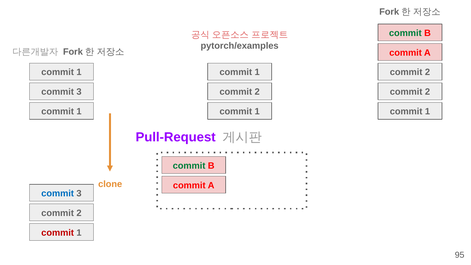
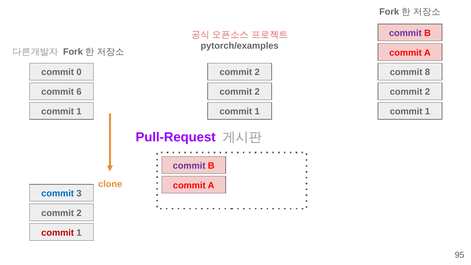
commit at (405, 33) colour: green -> purple
1 at (79, 72): 1 -> 0
1 at (257, 72): 1 -> 2
2 at (428, 72): 2 -> 8
3 at (79, 92): 3 -> 6
commit at (189, 166) colour: green -> purple
